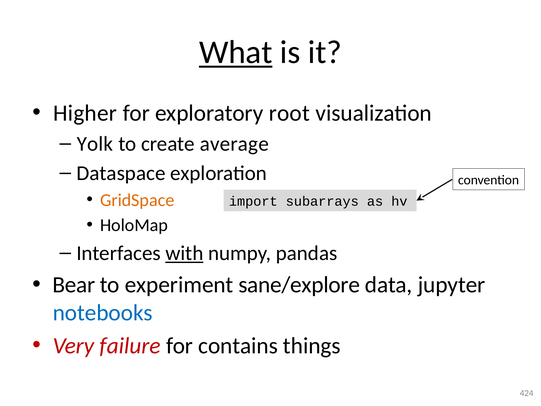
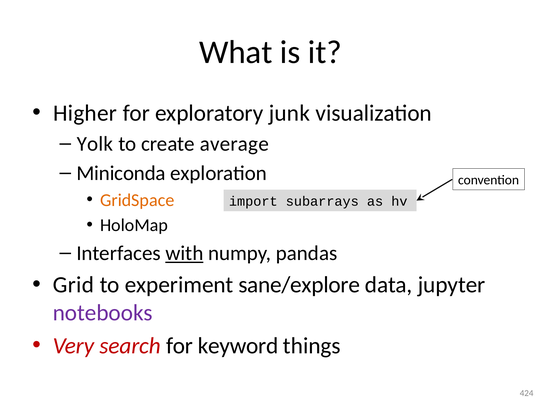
What underline: present -> none
root: root -> junk
Dataspace: Dataspace -> Miniconda
Bear: Bear -> Grid
notebooks colour: blue -> purple
failure: failure -> search
contains: contains -> keyword
